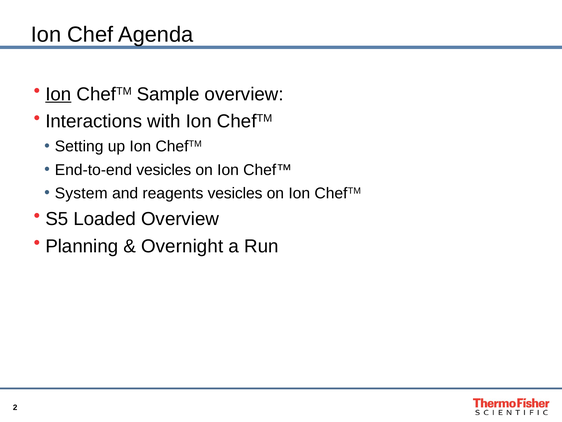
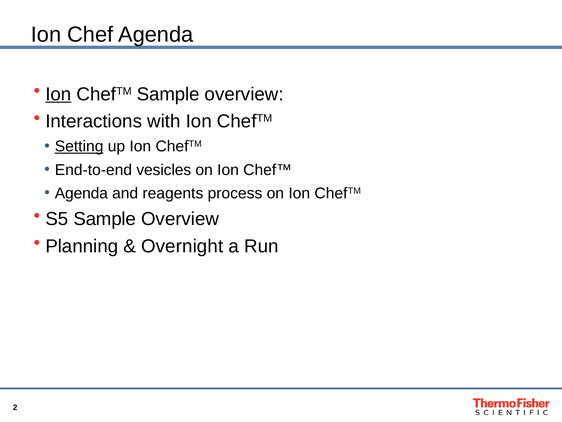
Setting underline: none -> present
System at (81, 193): System -> Agenda
reagents vesicles: vesicles -> process
S5 Loaded: Loaded -> Sample
